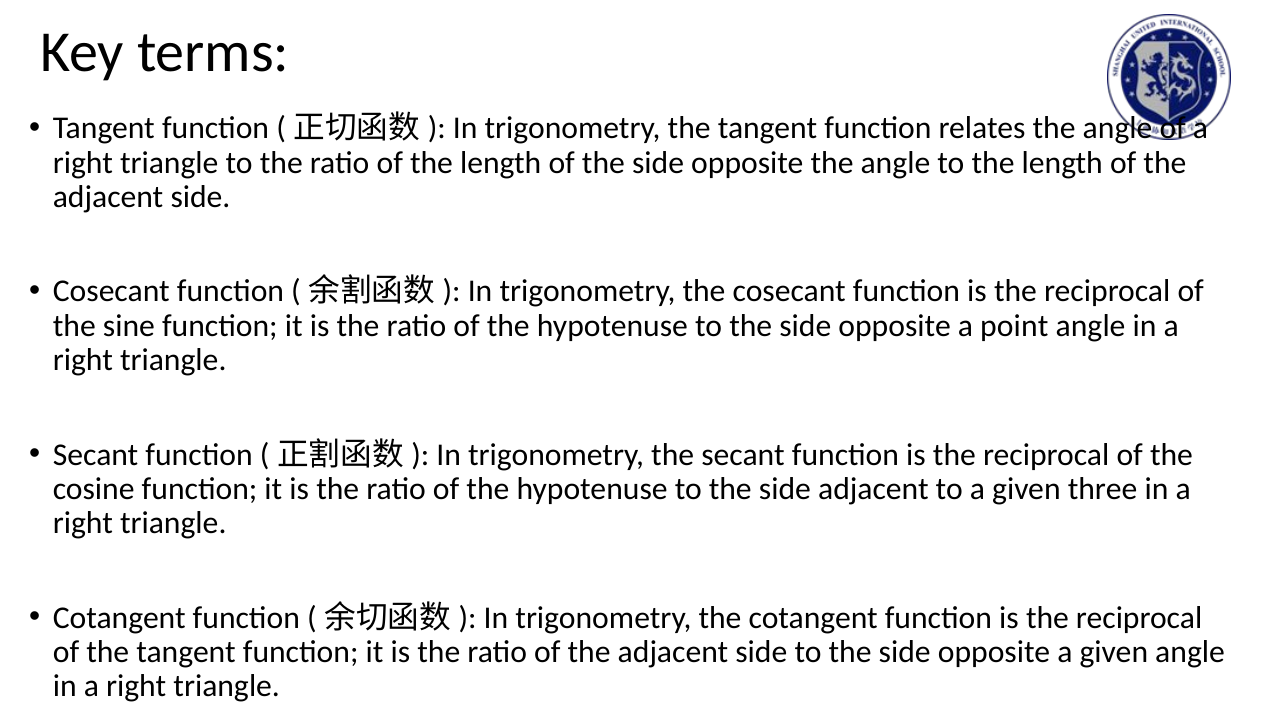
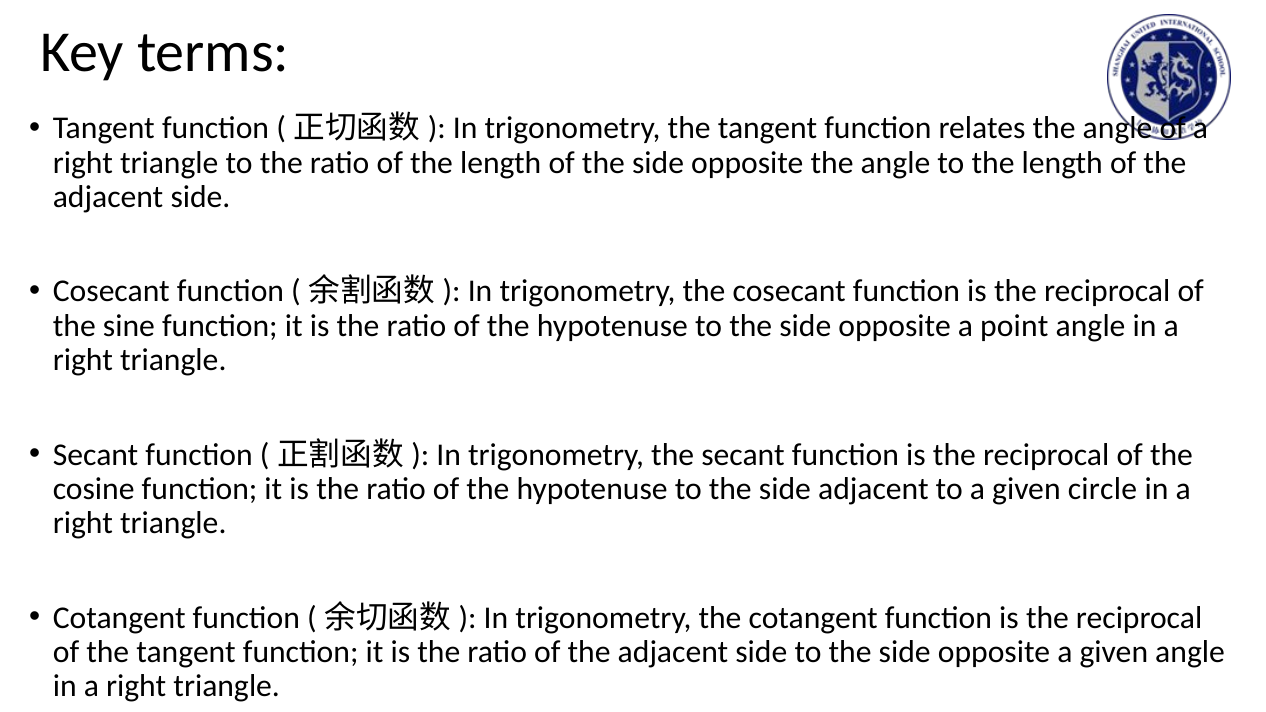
three: three -> circle
